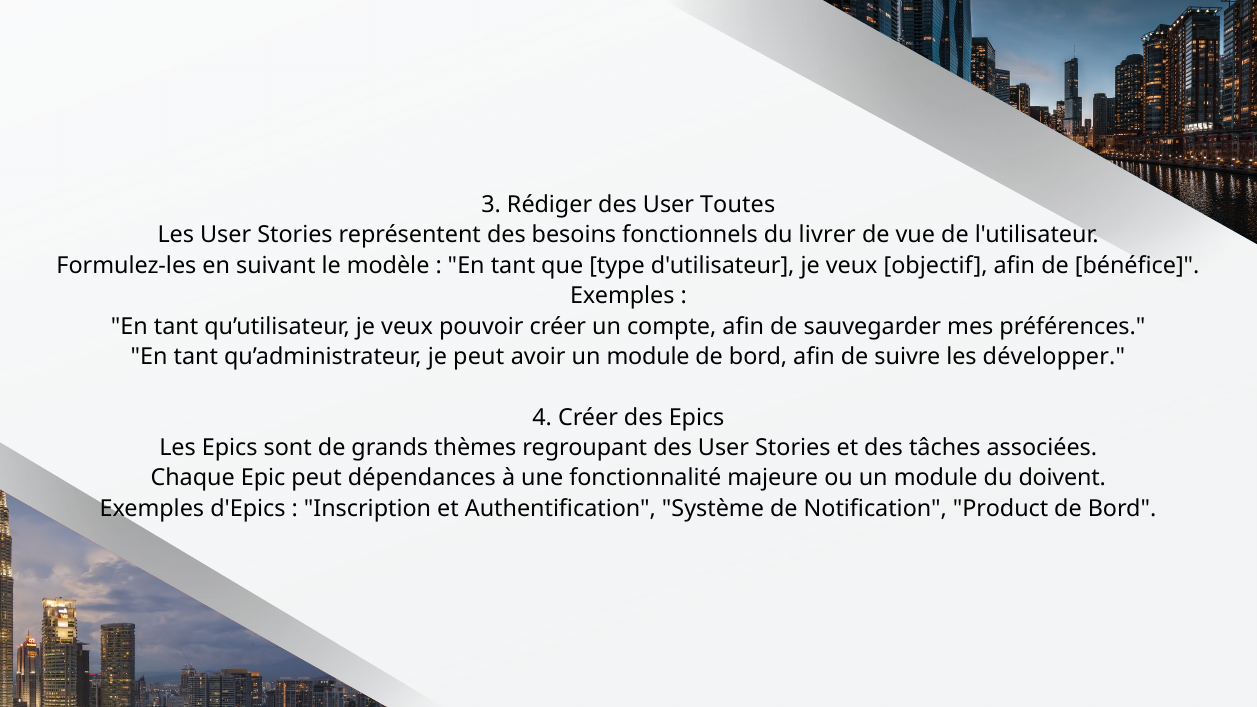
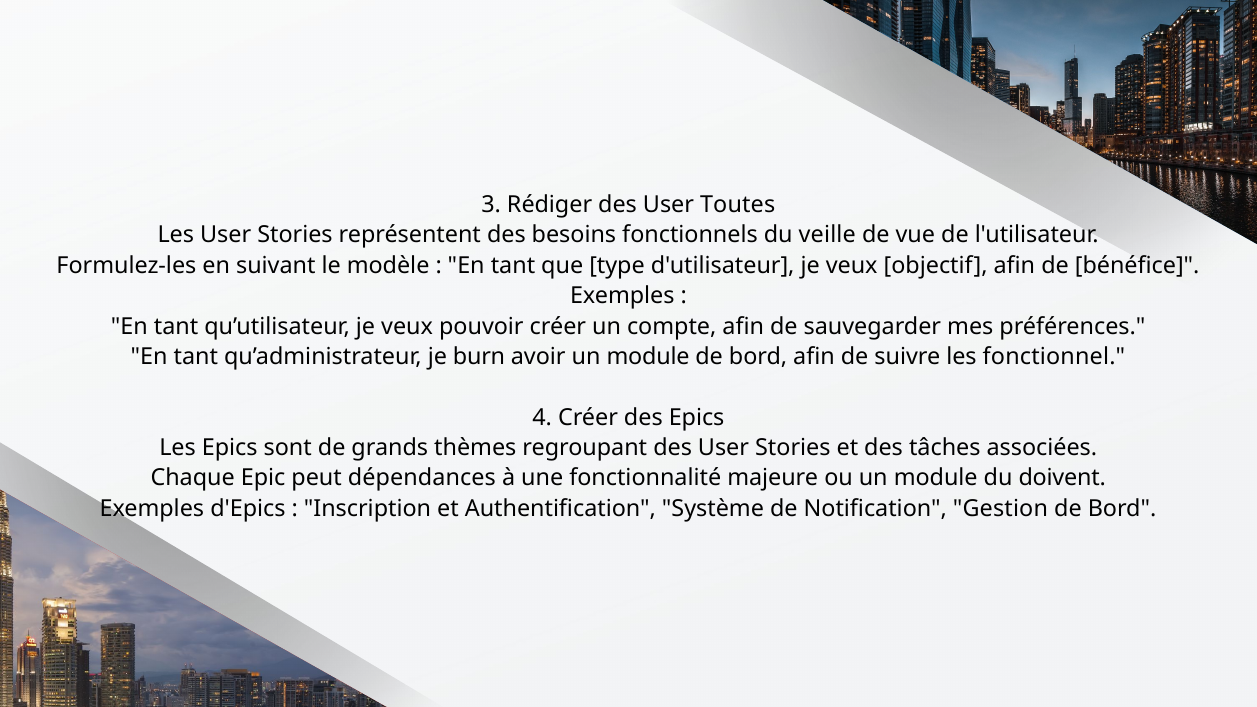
livrer: livrer -> veille
je peut: peut -> burn
développer: développer -> fonctionnel
Product: Product -> Gestion
